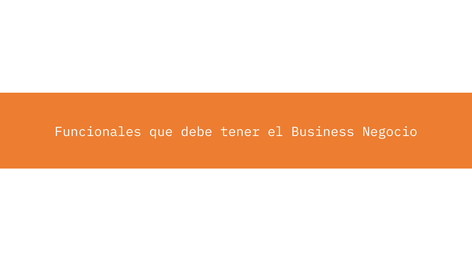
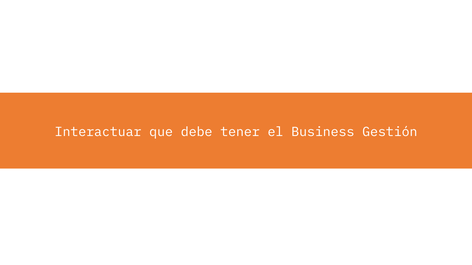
Funcionales: Funcionales -> Interactuar
Negocio: Negocio -> Gestión
